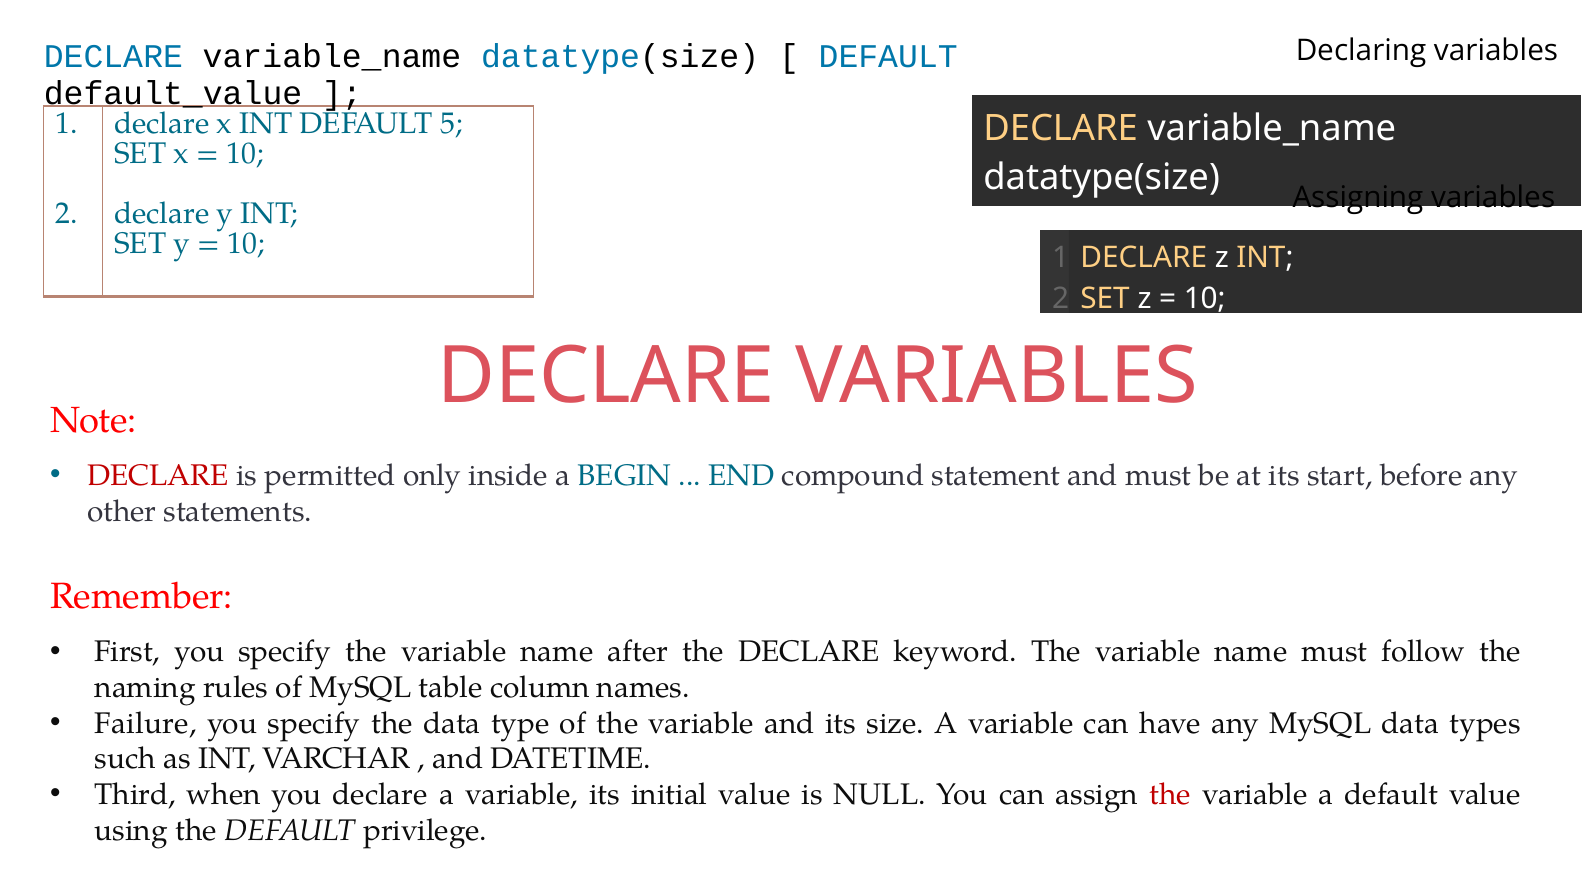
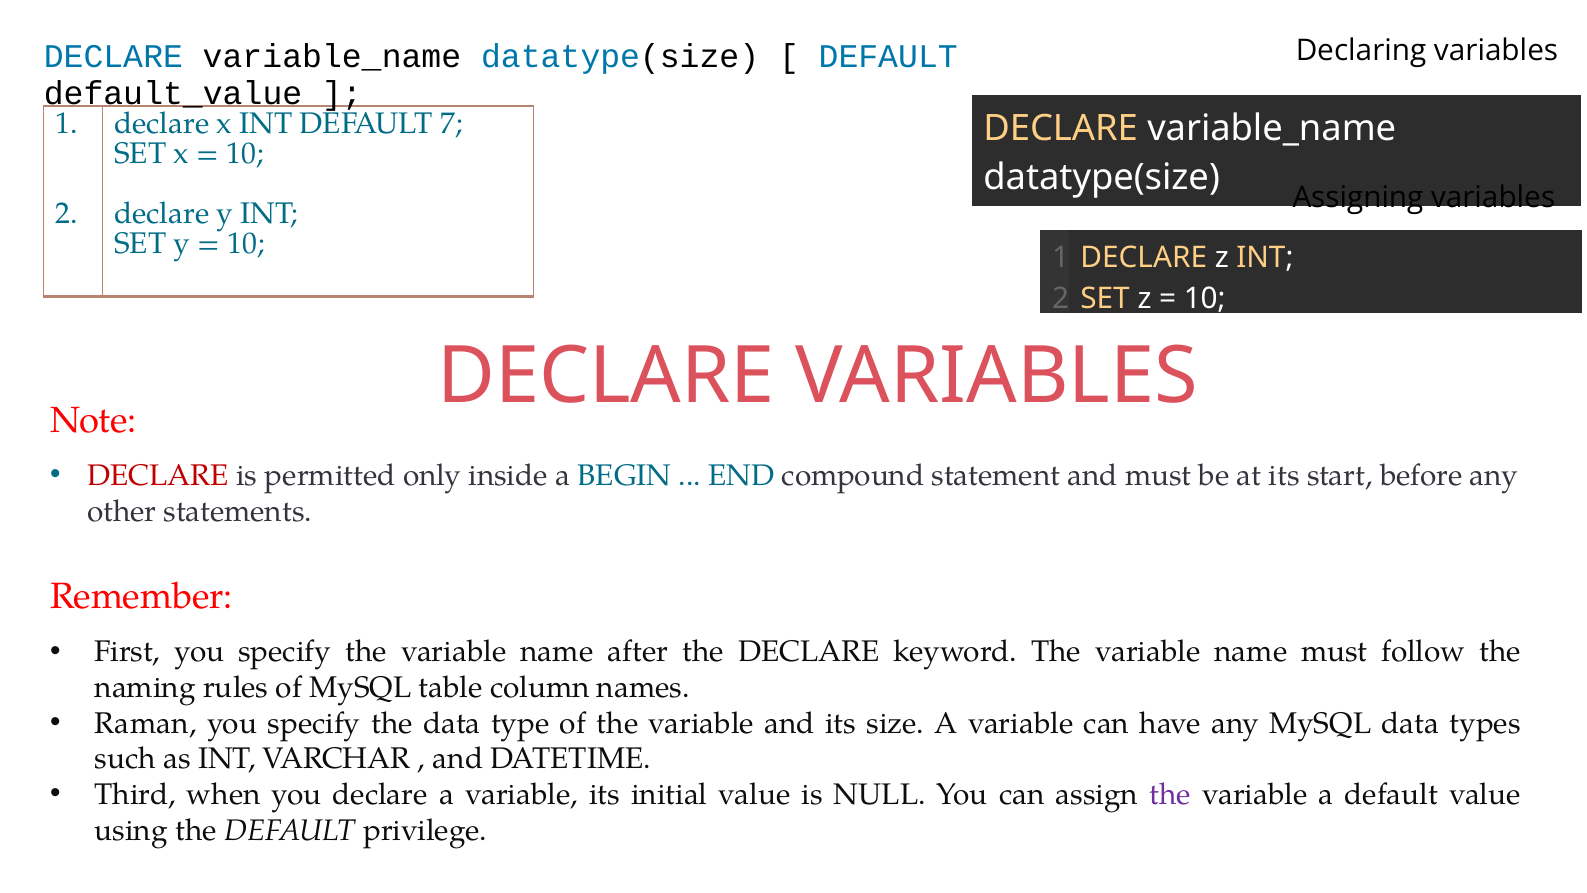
5: 5 -> 7
Failure: Failure -> Raman
the at (1170, 794) colour: red -> purple
